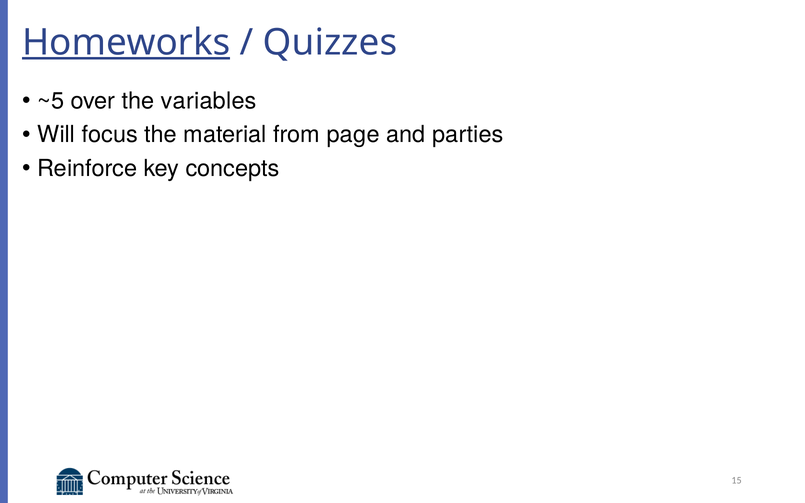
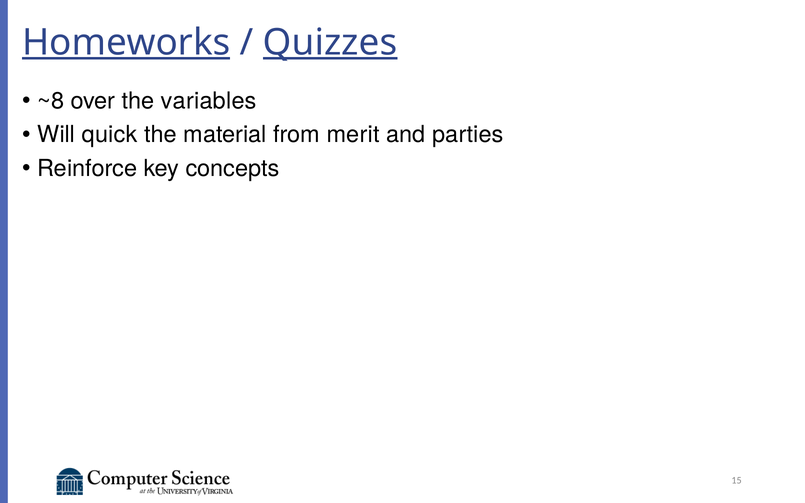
Quizzes underline: none -> present
~5: ~5 -> ~8
focus: focus -> quick
page: page -> merit
